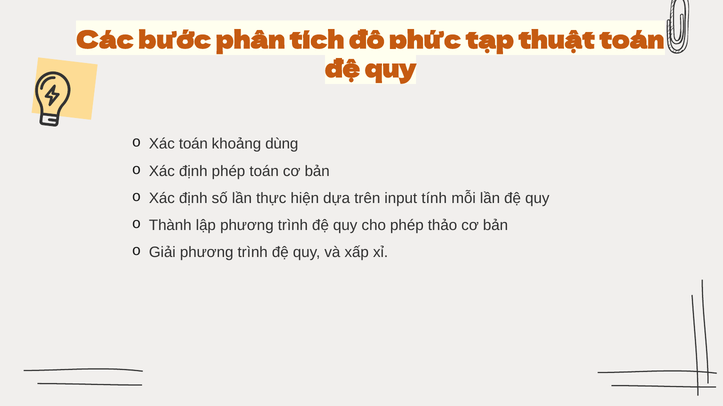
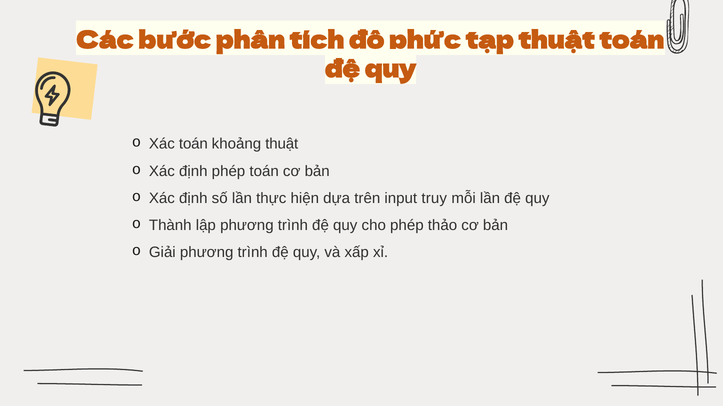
khoảng dùng: dùng -> thuật
tính: tính -> truy
